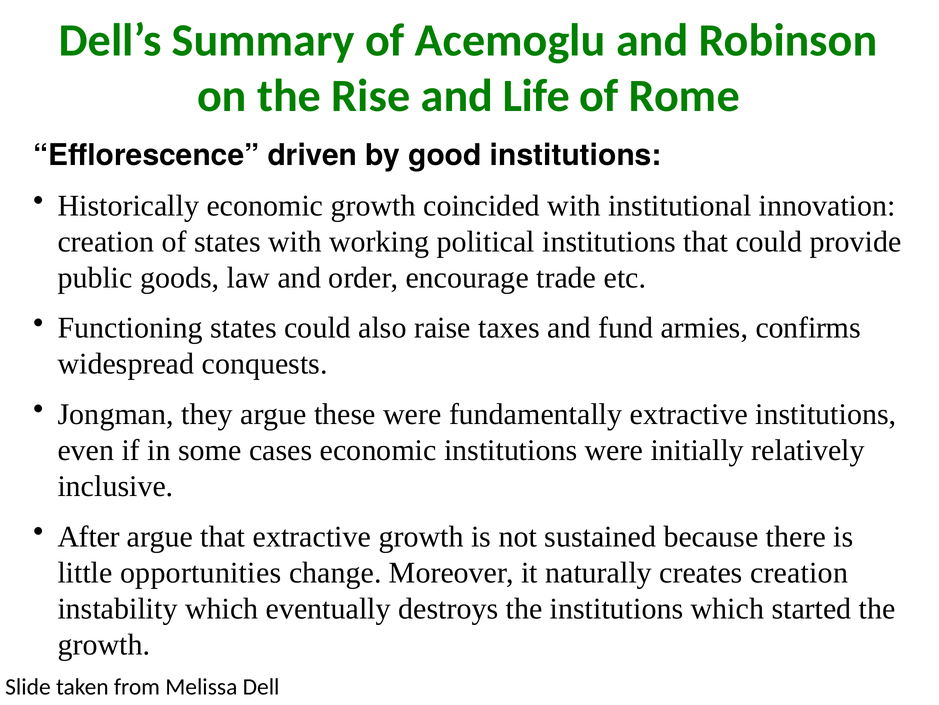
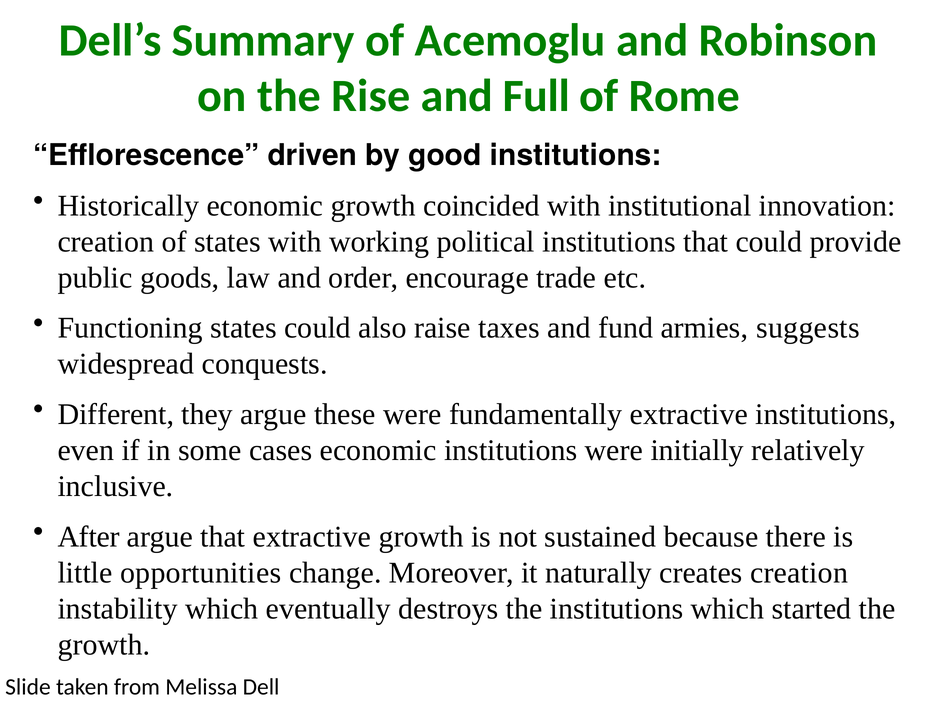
Life: Life -> Full
confirms: confirms -> suggests
Jongman: Jongman -> Different
